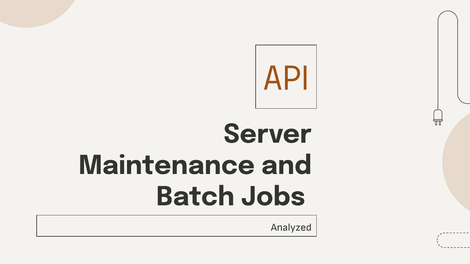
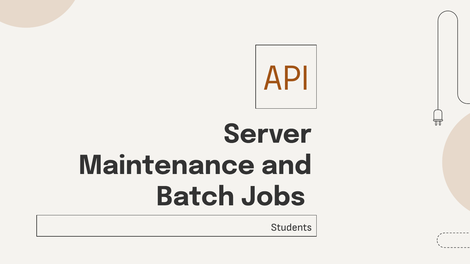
Analyzed: Analyzed -> Students
